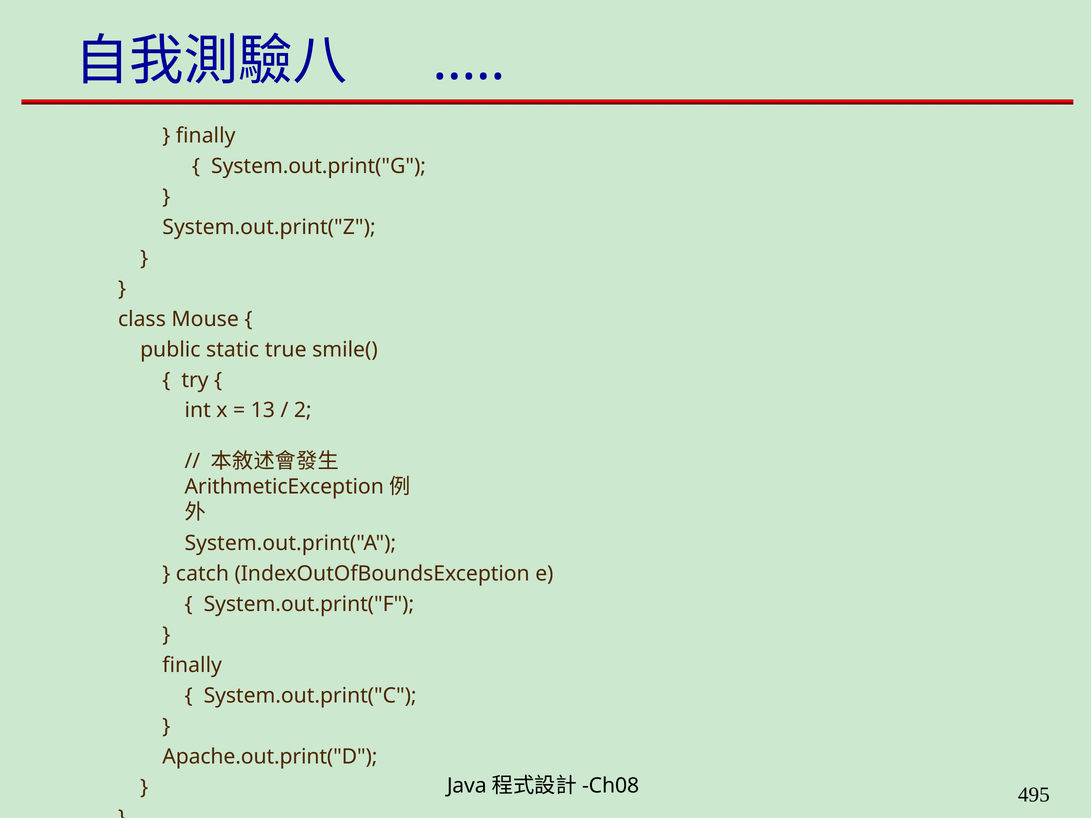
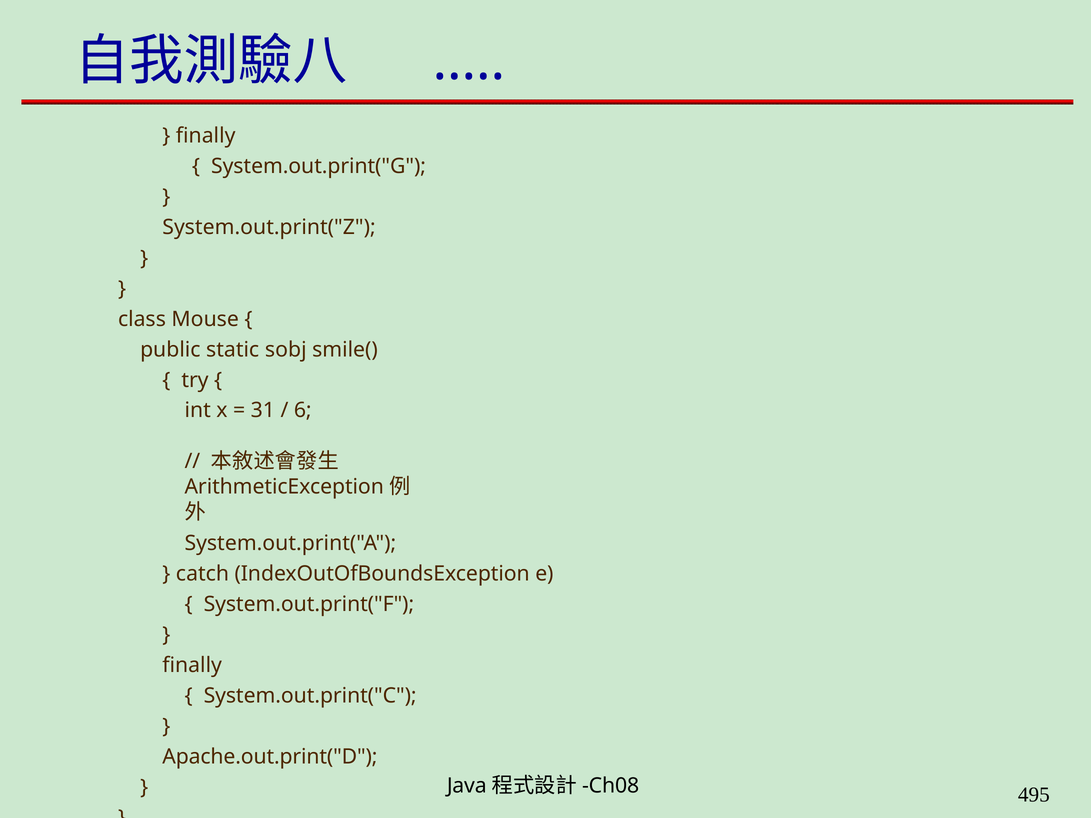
true: true -> sobj
13: 13 -> 31
2: 2 -> 6
